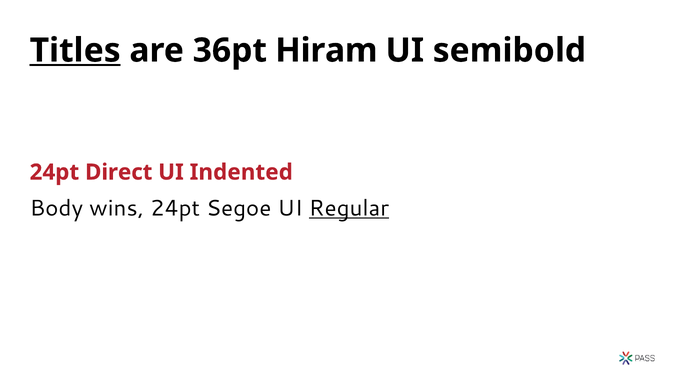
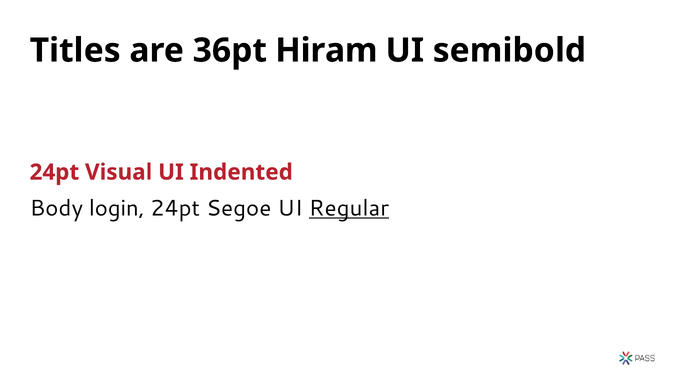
Titles underline: present -> none
Direct: Direct -> Visual
wins: wins -> login
